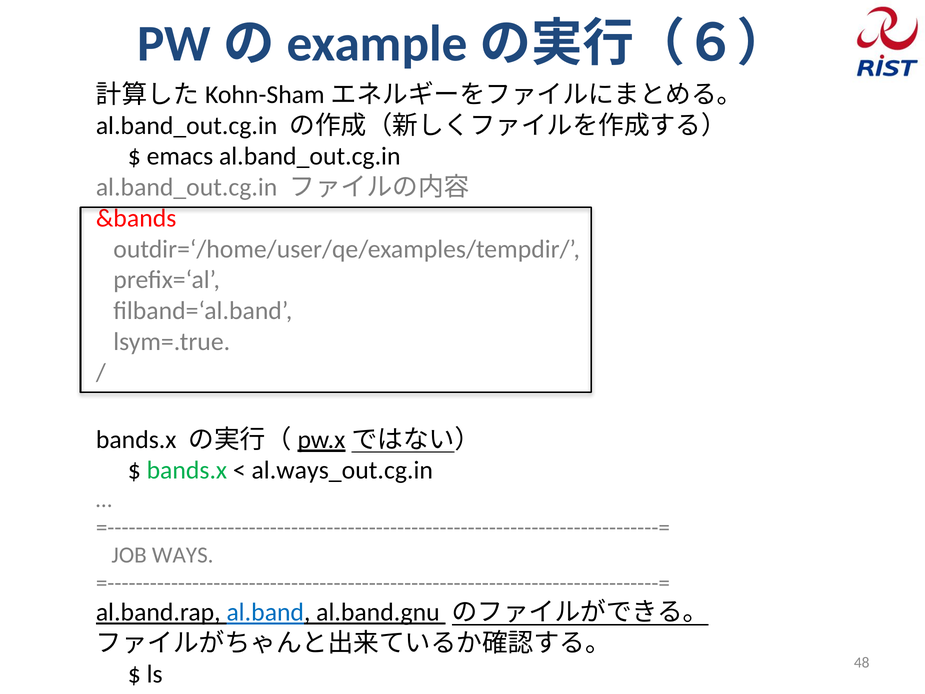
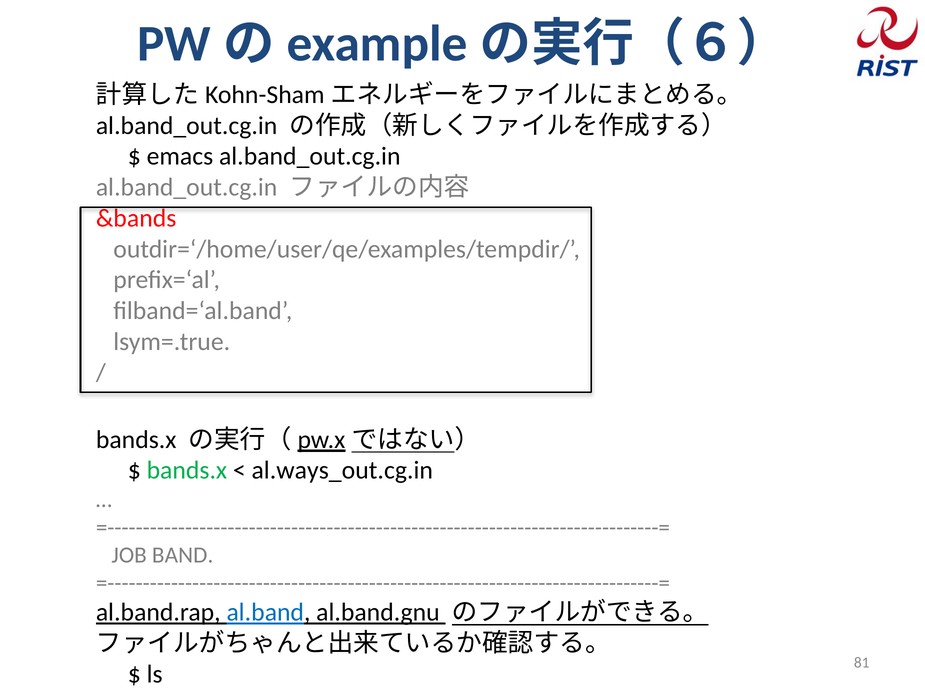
WAYS: WAYS -> BAND
48: 48 -> 81
